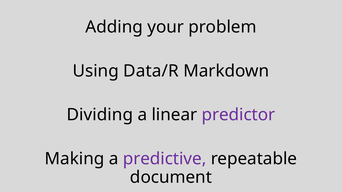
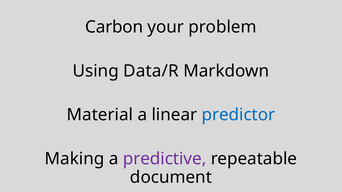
Adding: Adding -> Carbon
Dividing: Dividing -> Material
predictor colour: purple -> blue
